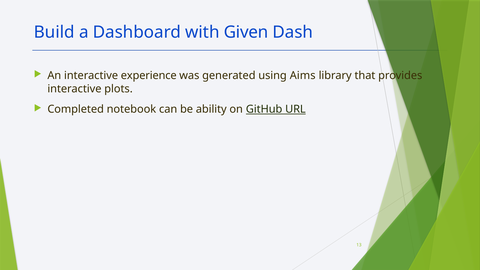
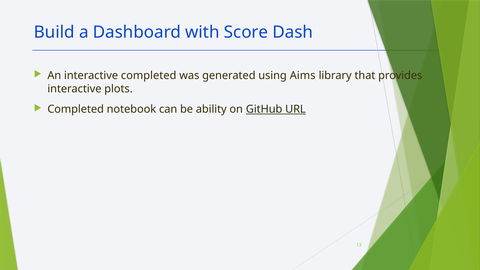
Given: Given -> Score
interactive experience: experience -> completed
